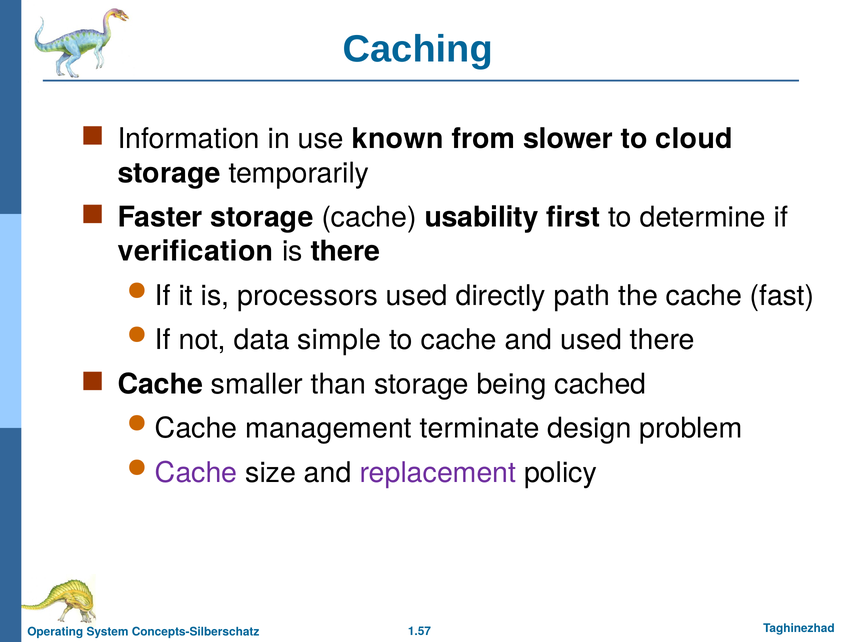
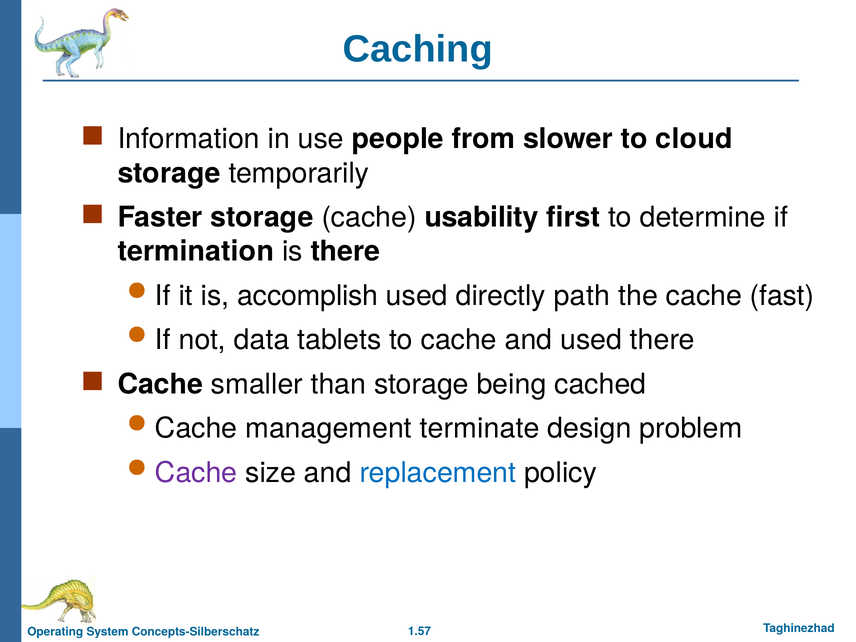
known: known -> people
verification: verification -> termination
processors: processors -> accomplish
simple: simple -> tablets
replacement colour: purple -> blue
